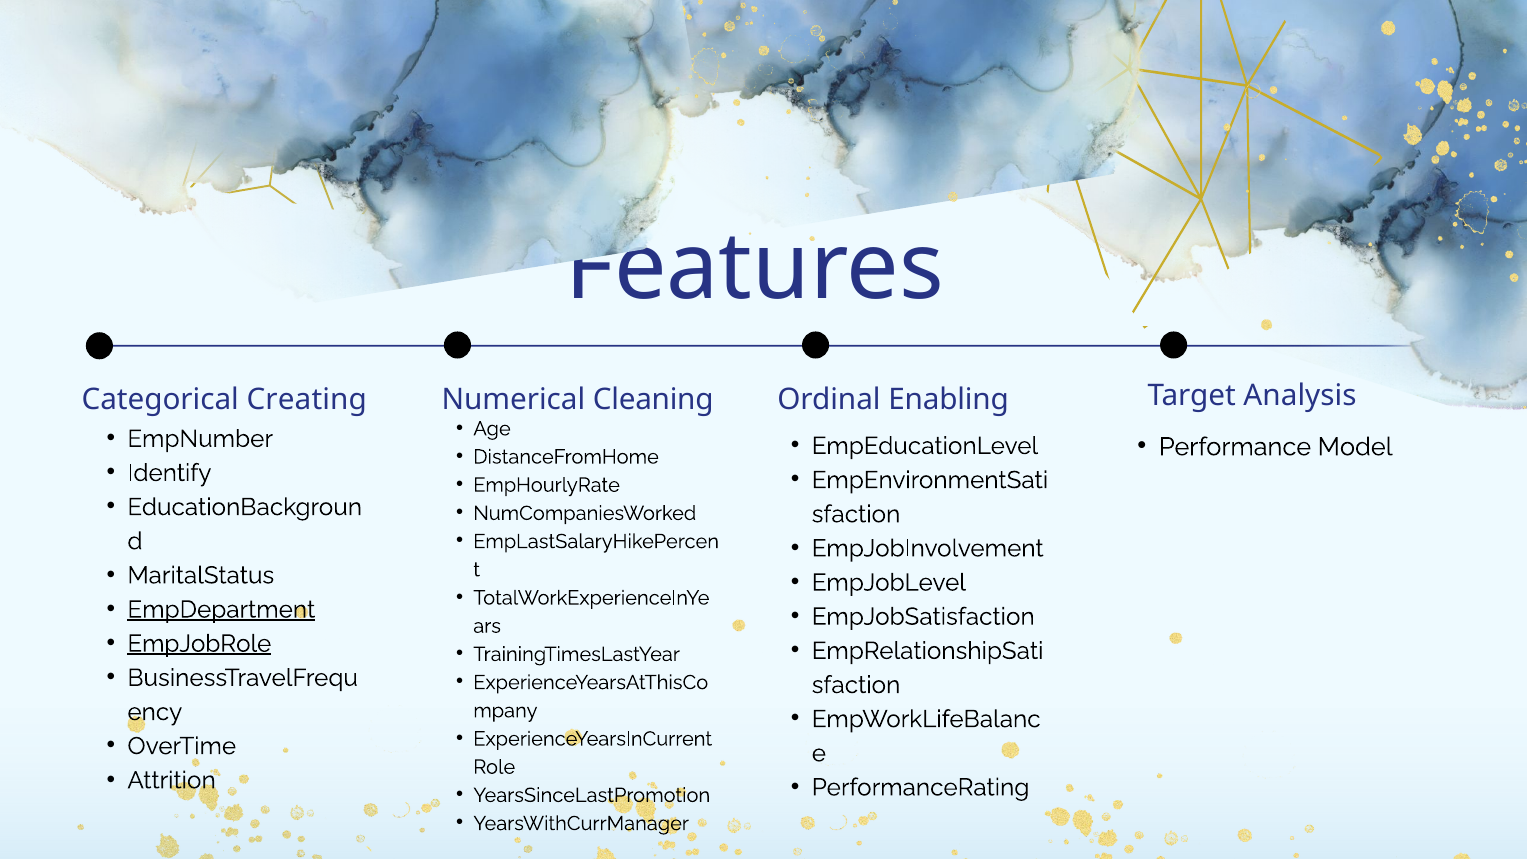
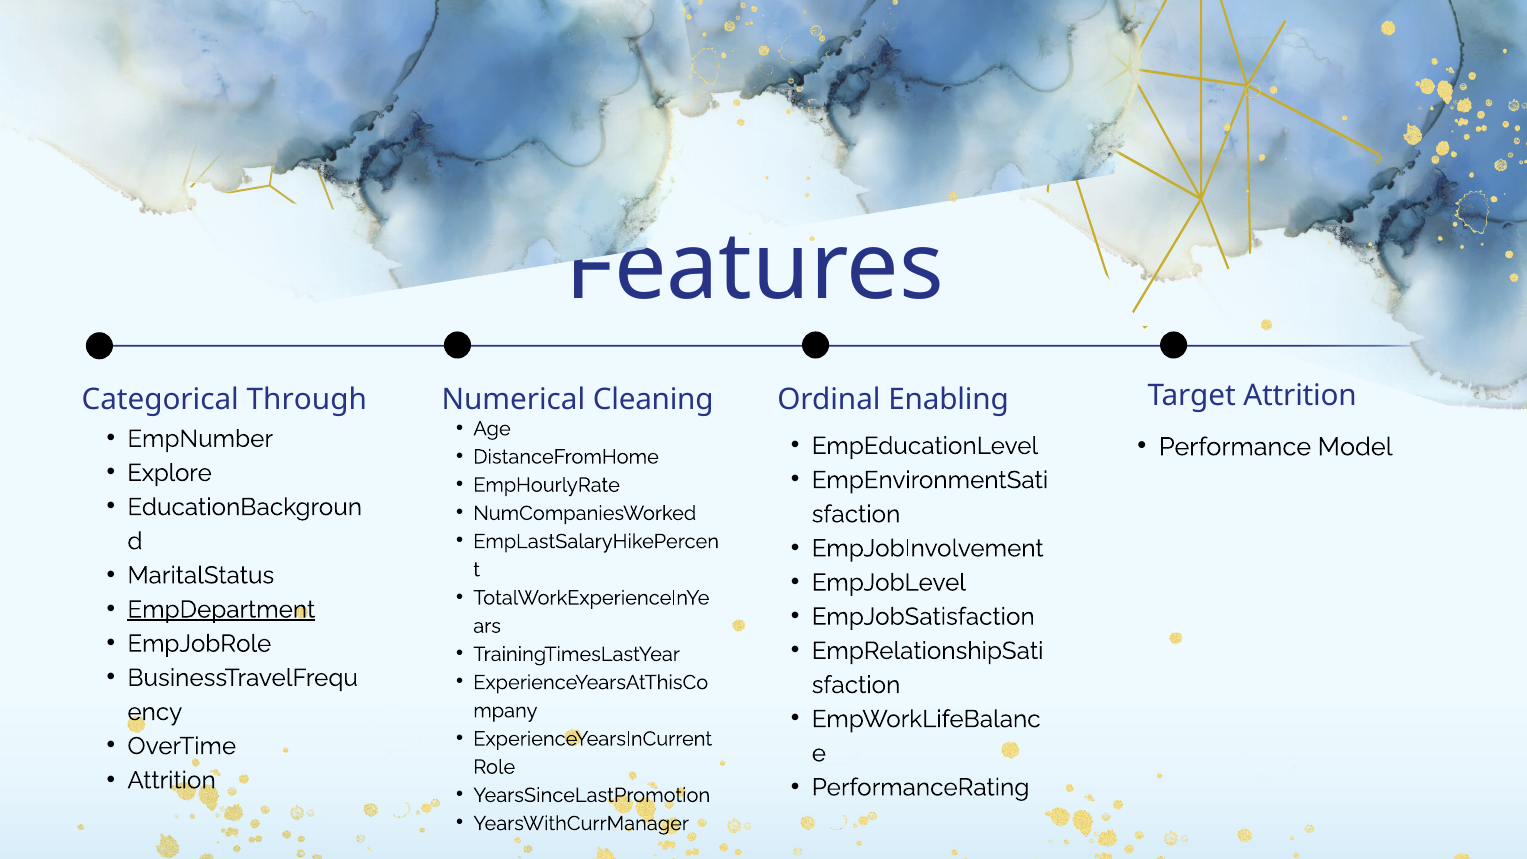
Creating: Creating -> Through
Target Analysis: Analysis -> Attrition
Identify: Identify -> Explore
EmpJobRole underline: present -> none
